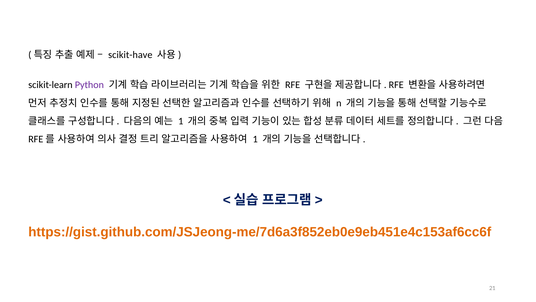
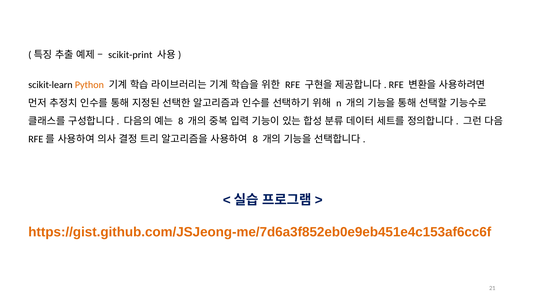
scikit-have: scikit-have -> scikit-print
Python colour: purple -> orange
1 at (181, 121): 1 -> 8
1 at (255, 139): 1 -> 8
